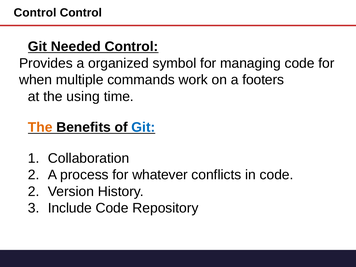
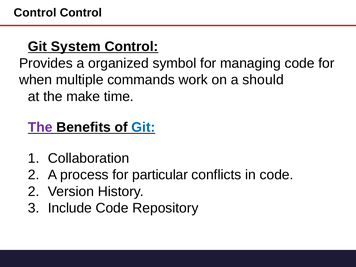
Needed: Needed -> System
footers: footers -> should
using: using -> make
The at (40, 127) colour: orange -> purple
whatever: whatever -> particular
